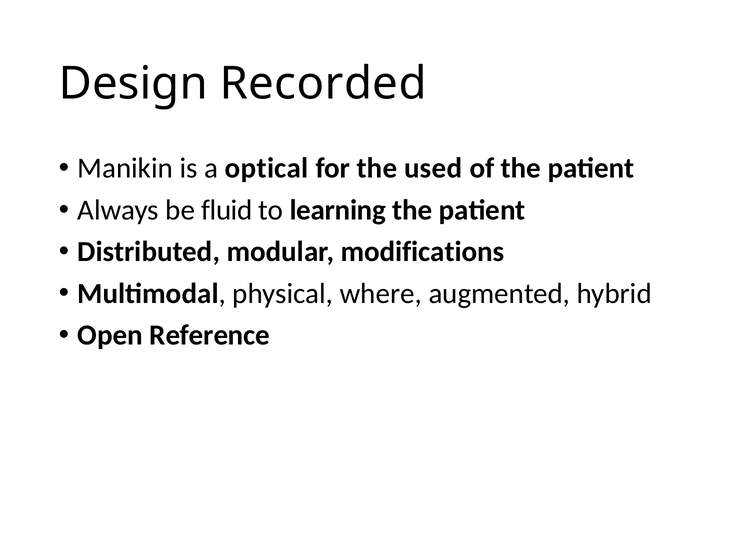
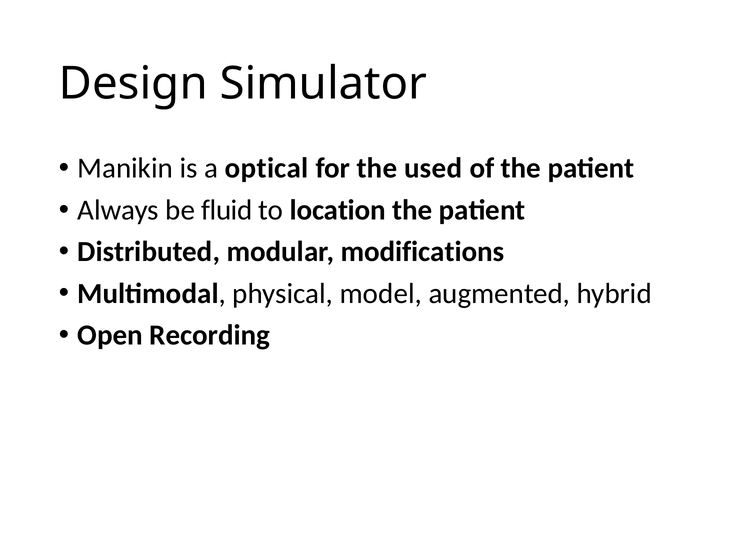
Recorded: Recorded -> Simulator
learning: learning -> location
where: where -> model
Reference: Reference -> Recording
